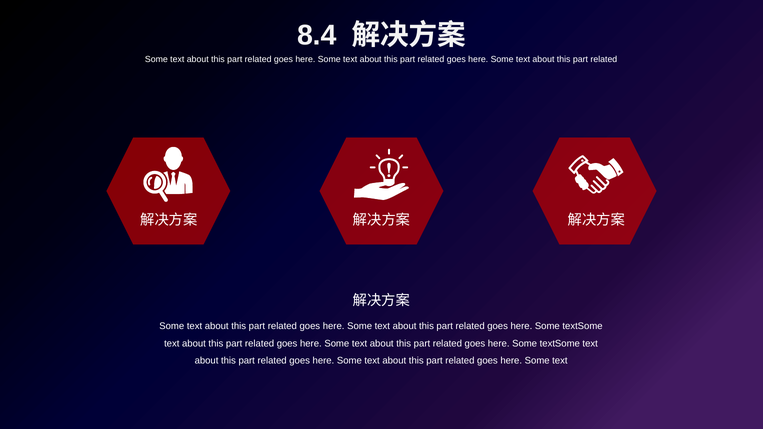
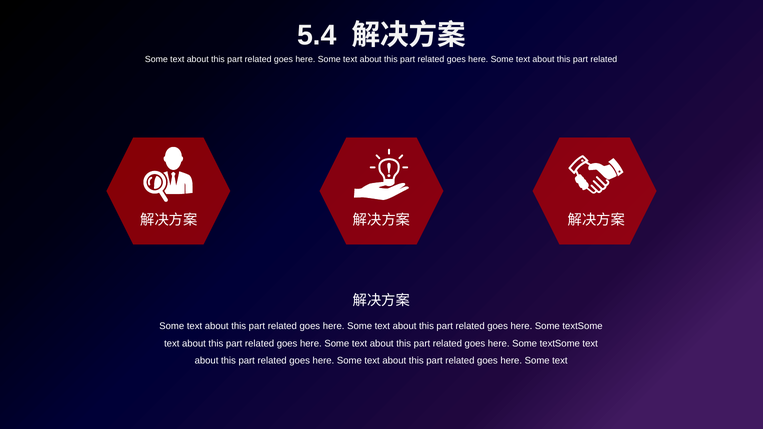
8.4: 8.4 -> 5.4
